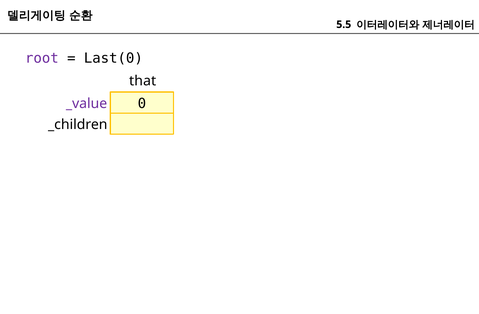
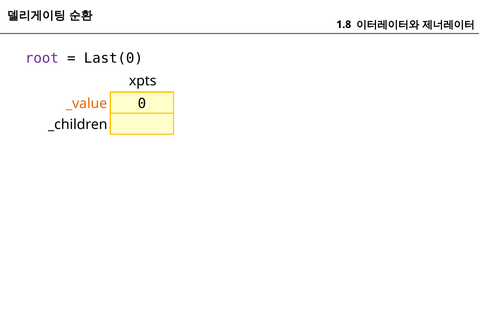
5.5: 5.5 -> 1.8
that: that -> xpts
_value colour: purple -> orange
